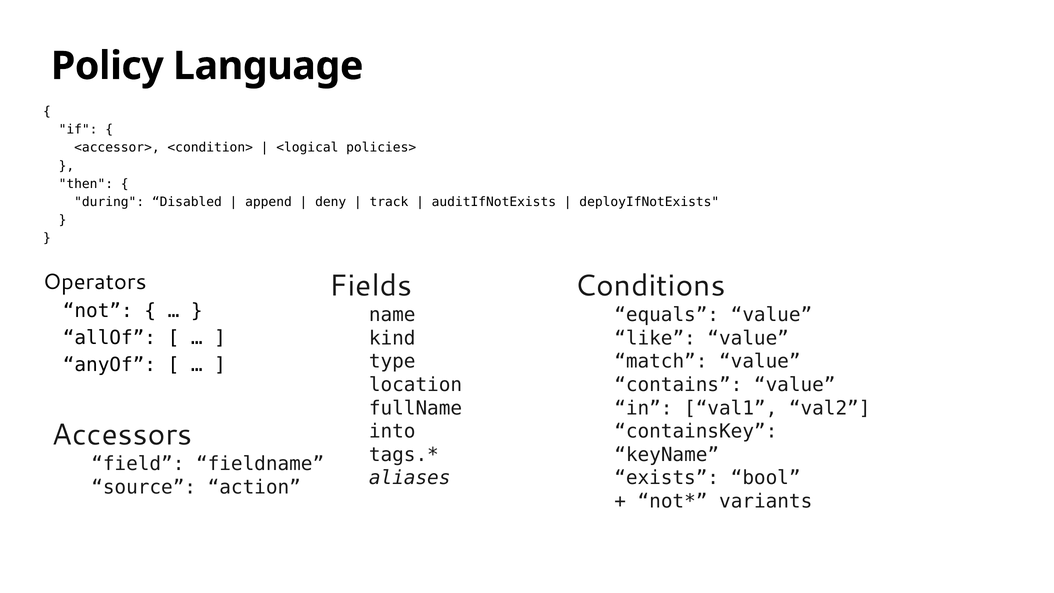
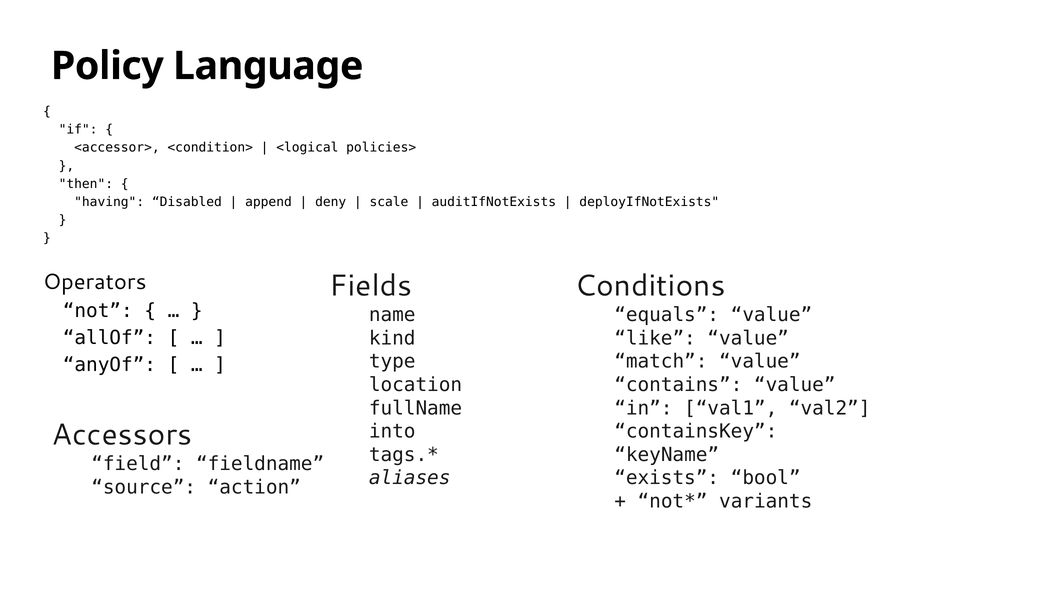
during: during -> having
track: track -> scale
